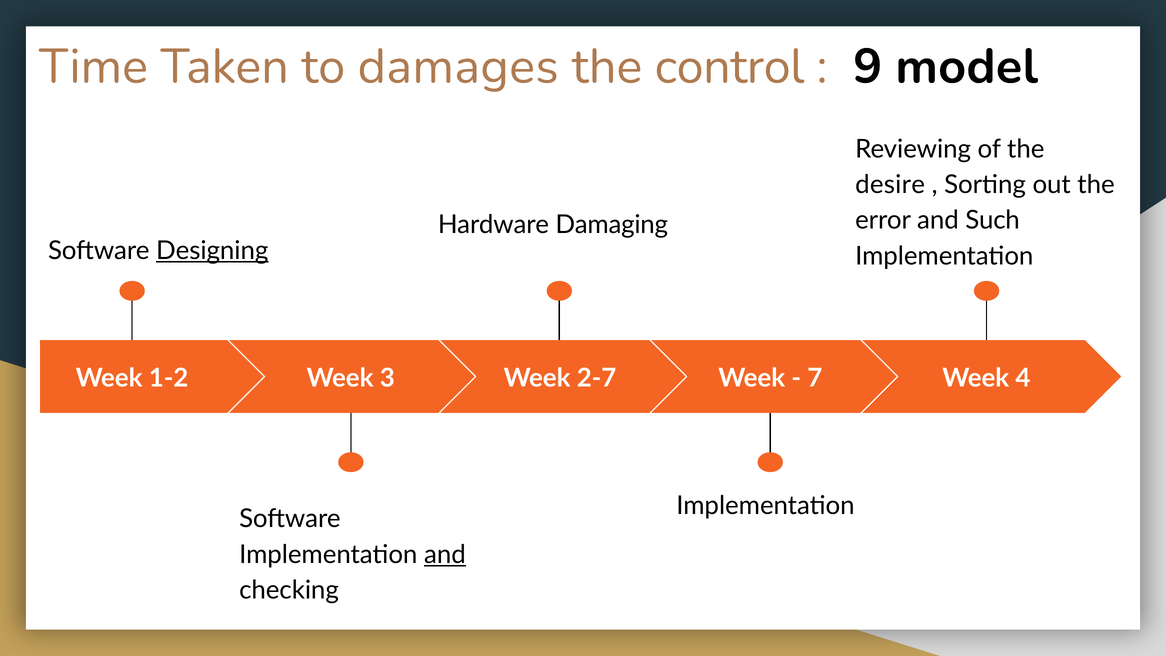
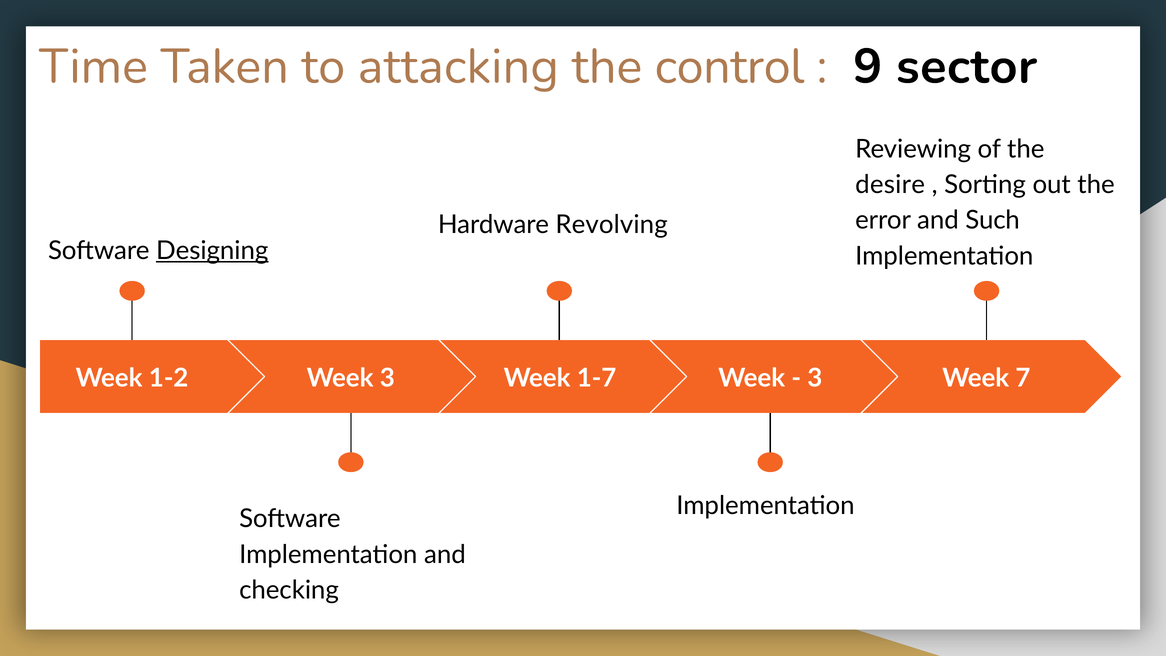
damages: damages -> attacking
model: model -> sector
Damaging: Damaging -> Revolving
2-7: 2-7 -> 1-7
7 at (815, 378): 7 -> 3
4: 4 -> 7
and at (445, 554) underline: present -> none
